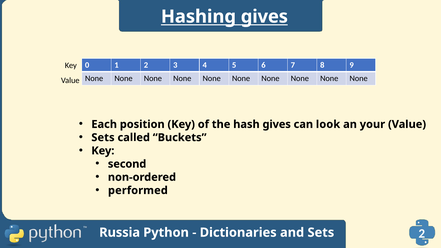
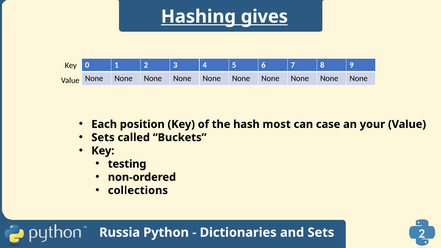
hash gives: gives -> most
look: look -> case
second: second -> testing
performed: performed -> collections
